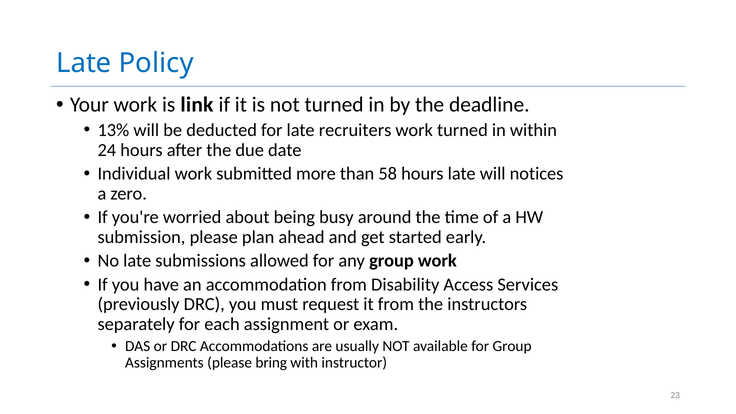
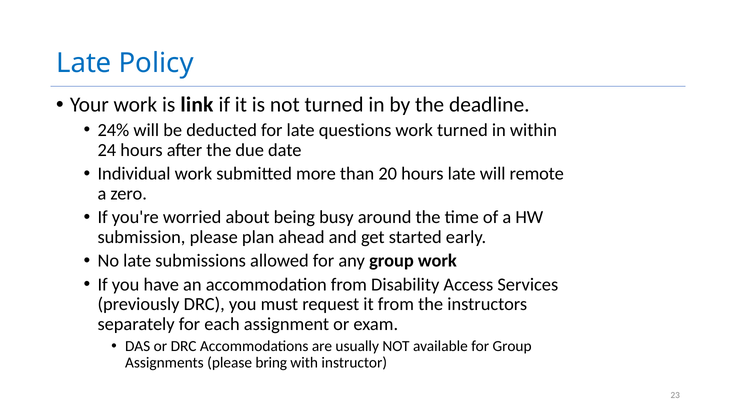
13%: 13% -> 24%
recruiters: recruiters -> questions
58: 58 -> 20
notices: notices -> remote
